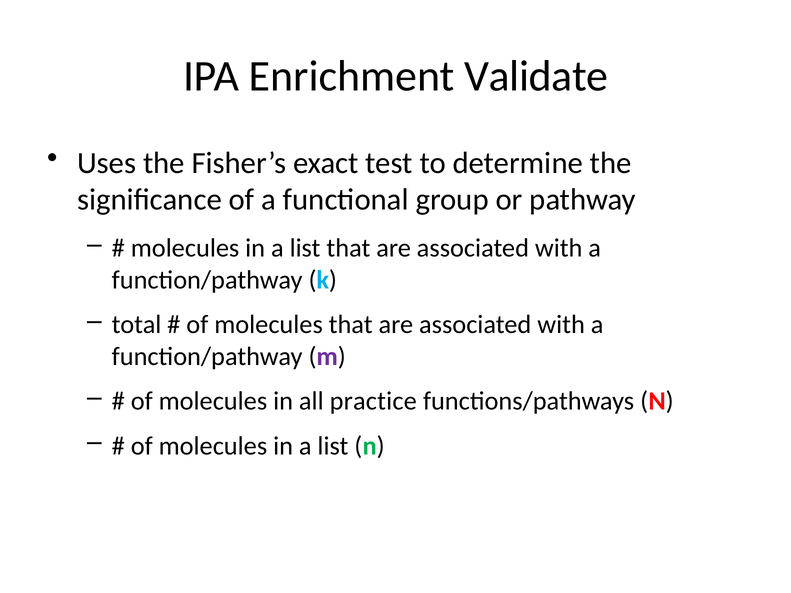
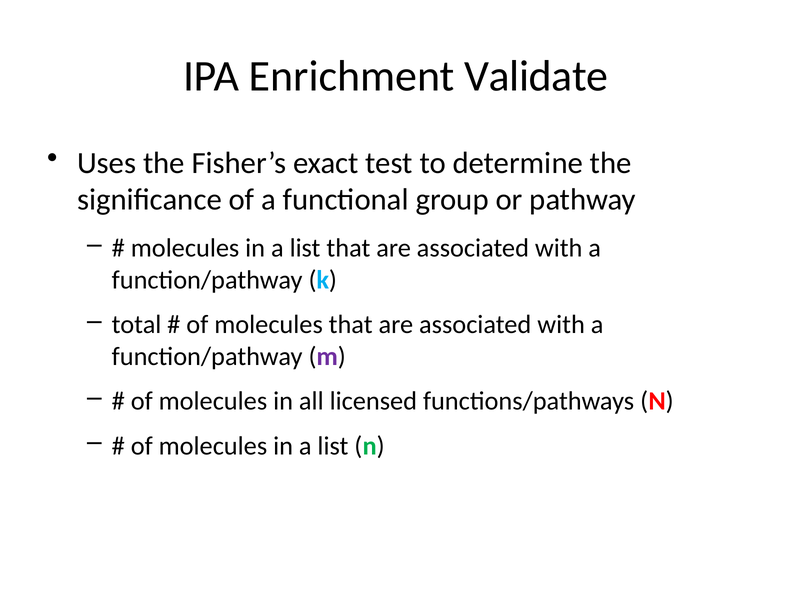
practice: practice -> licensed
